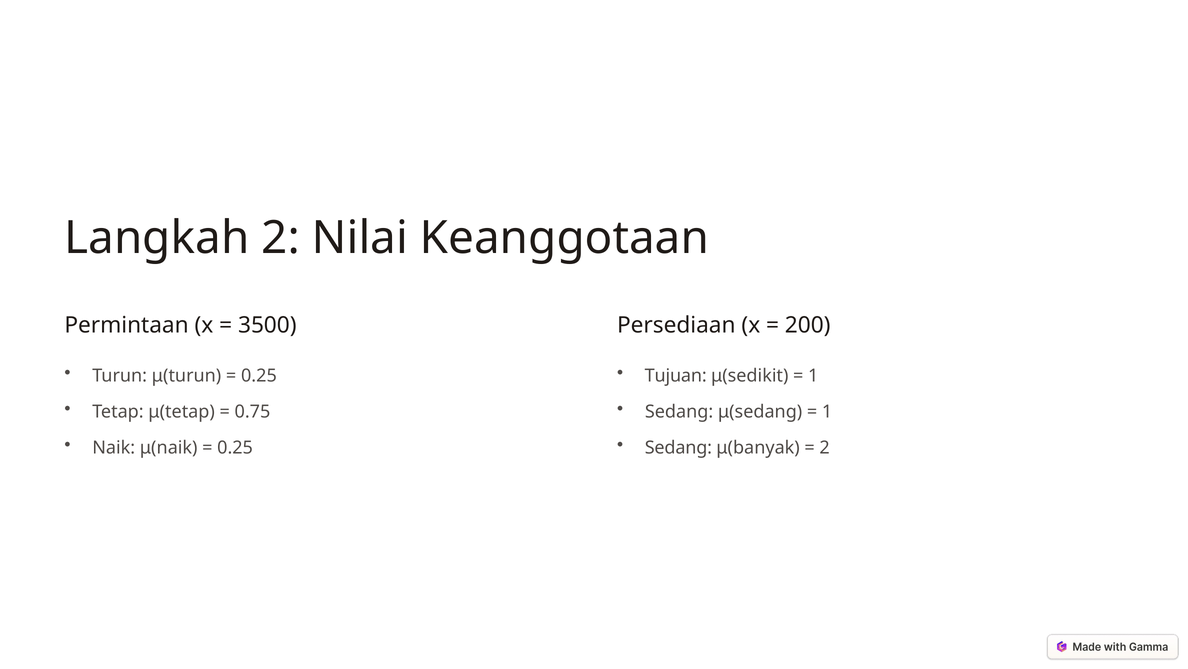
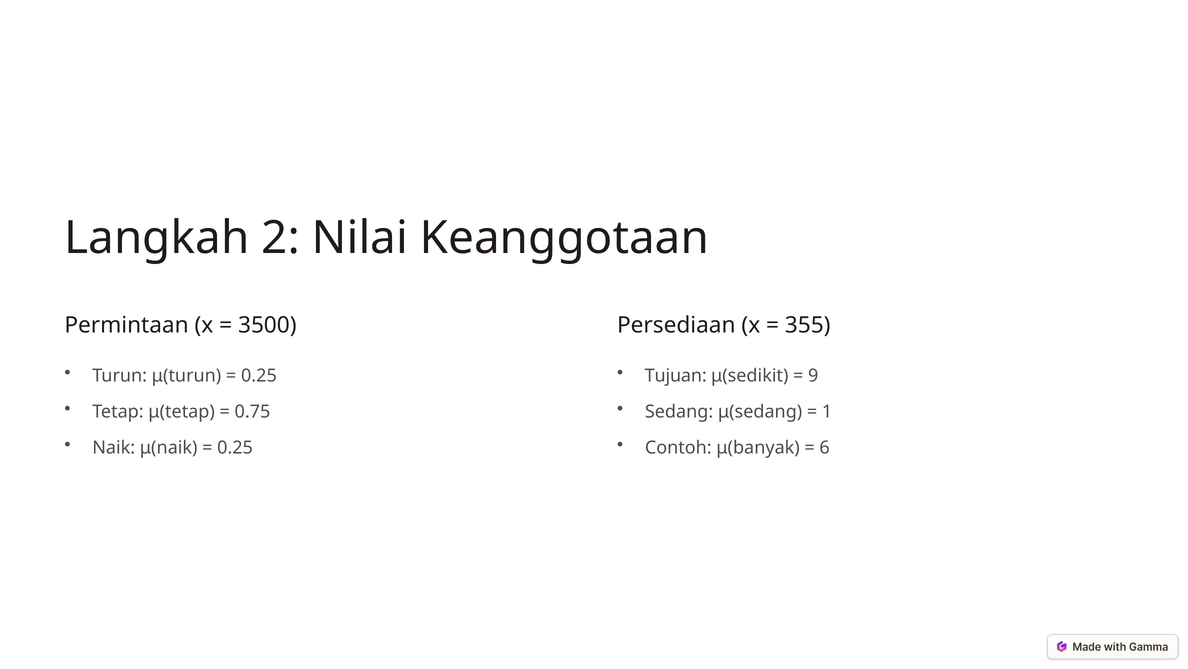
200: 200 -> 355
1 at (813, 375): 1 -> 9
Sedang at (678, 447): Sedang -> Contoh
2 at (825, 447): 2 -> 6
